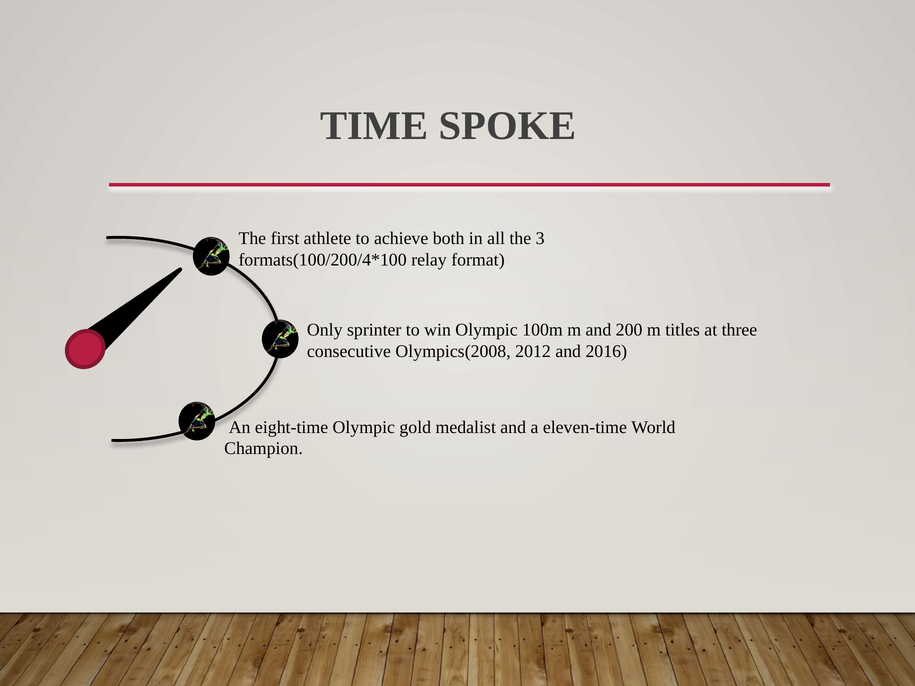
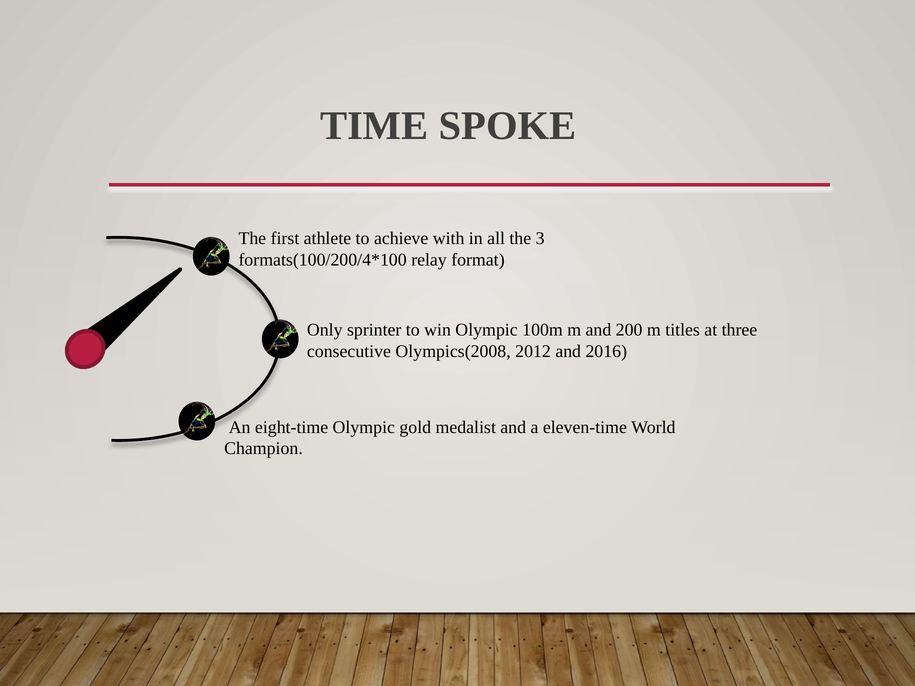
both: both -> with
